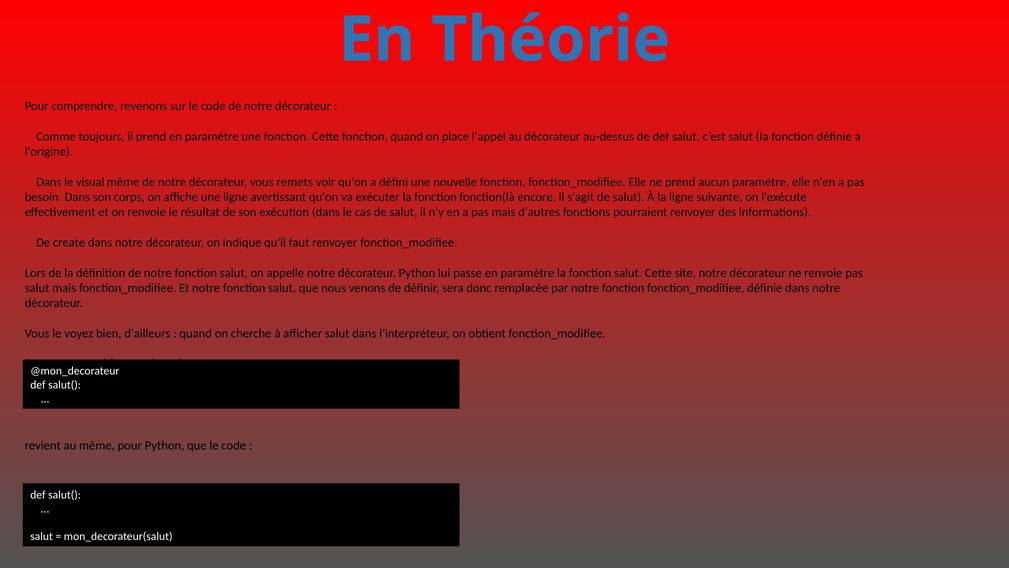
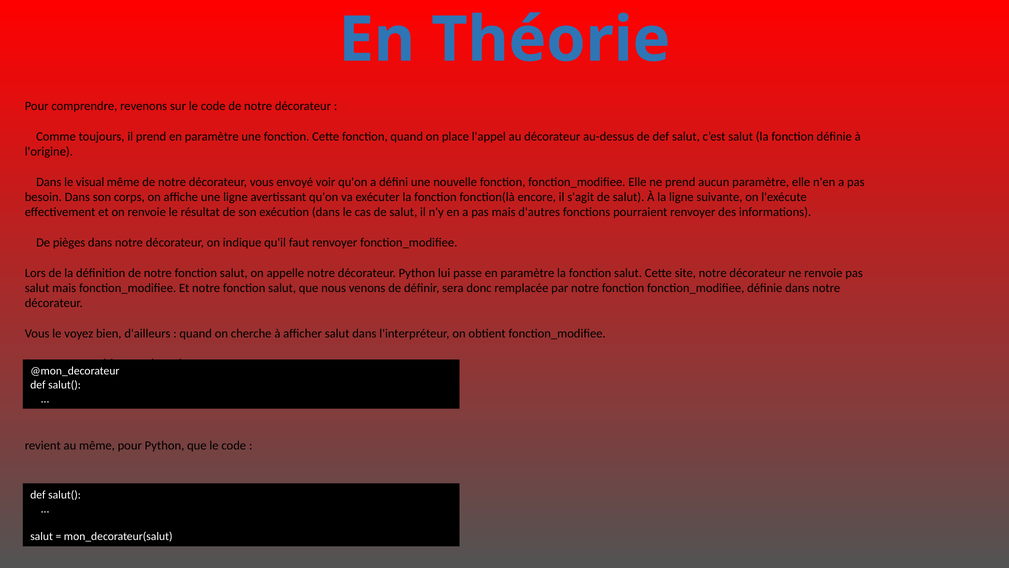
remets: remets -> envoyé
create: create -> pièges
